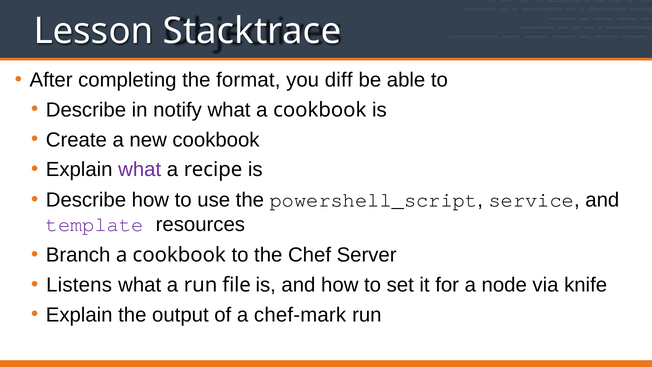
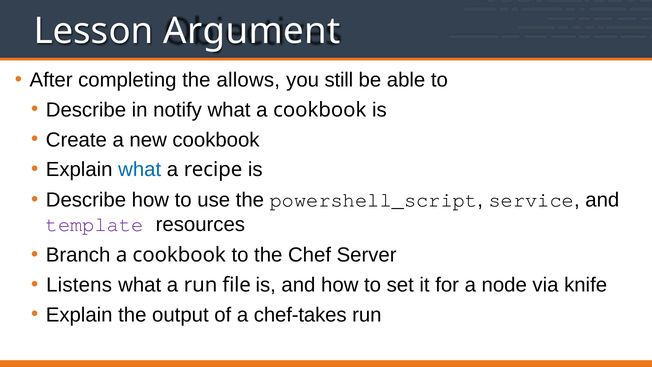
Stacktrace: Stacktrace -> Argument
format: format -> allows
diff: diff -> still
what at (140, 170) colour: purple -> blue
chef-mark: chef-mark -> chef-takes
